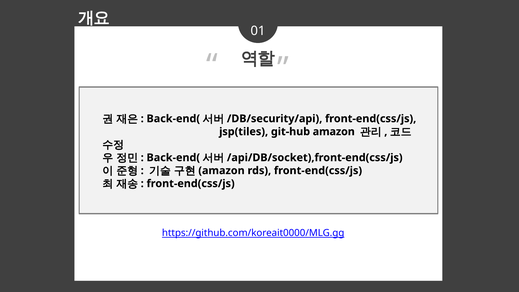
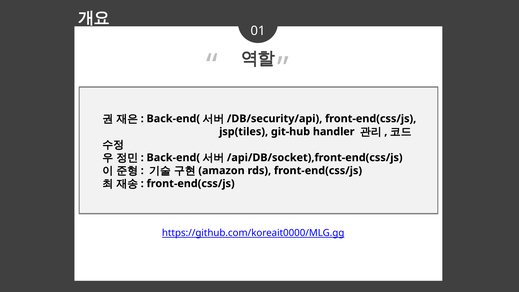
git-hub amazon: amazon -> handler
